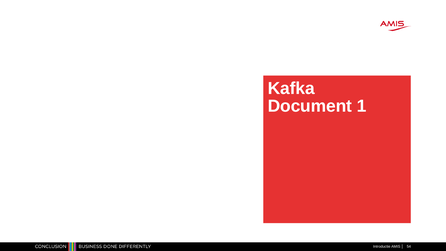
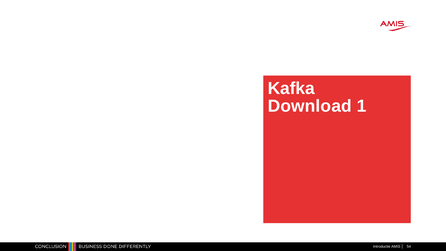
Document: Document -> Download
